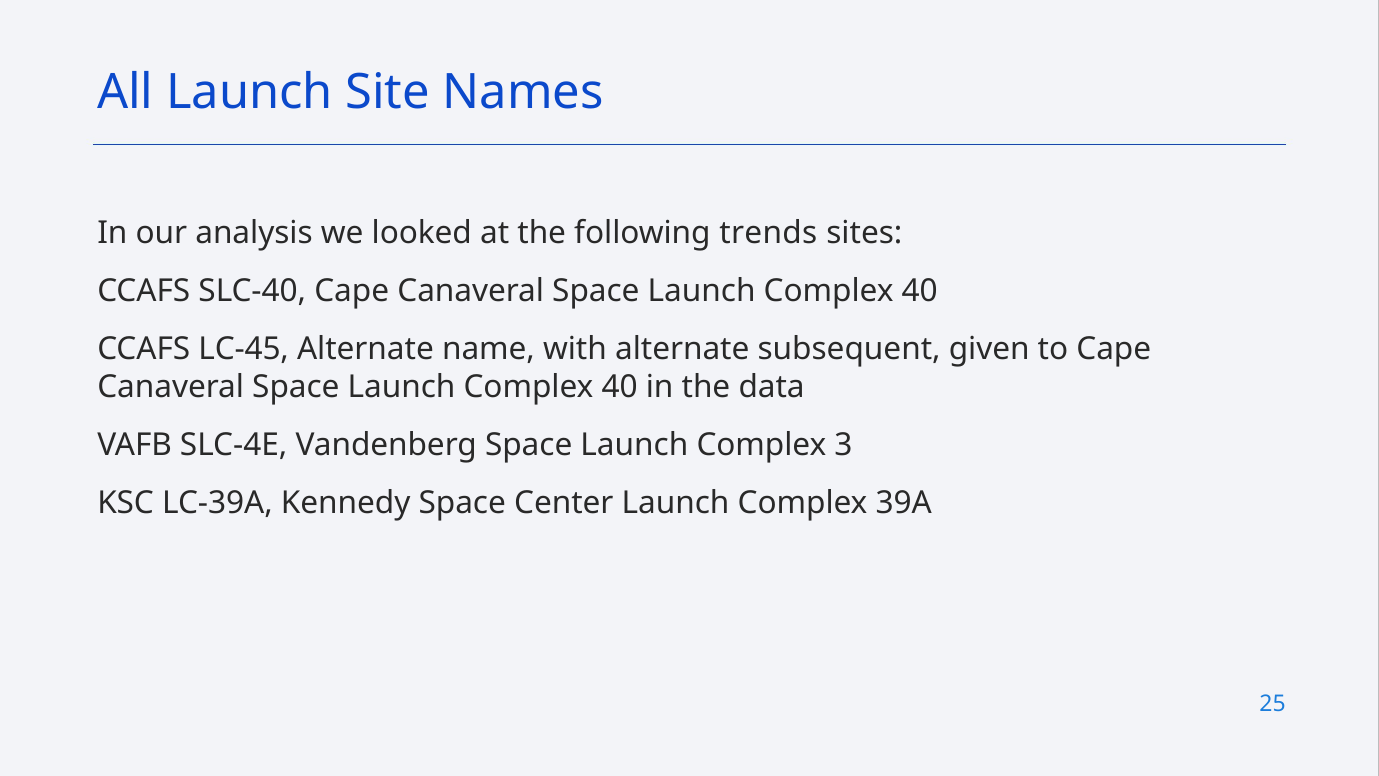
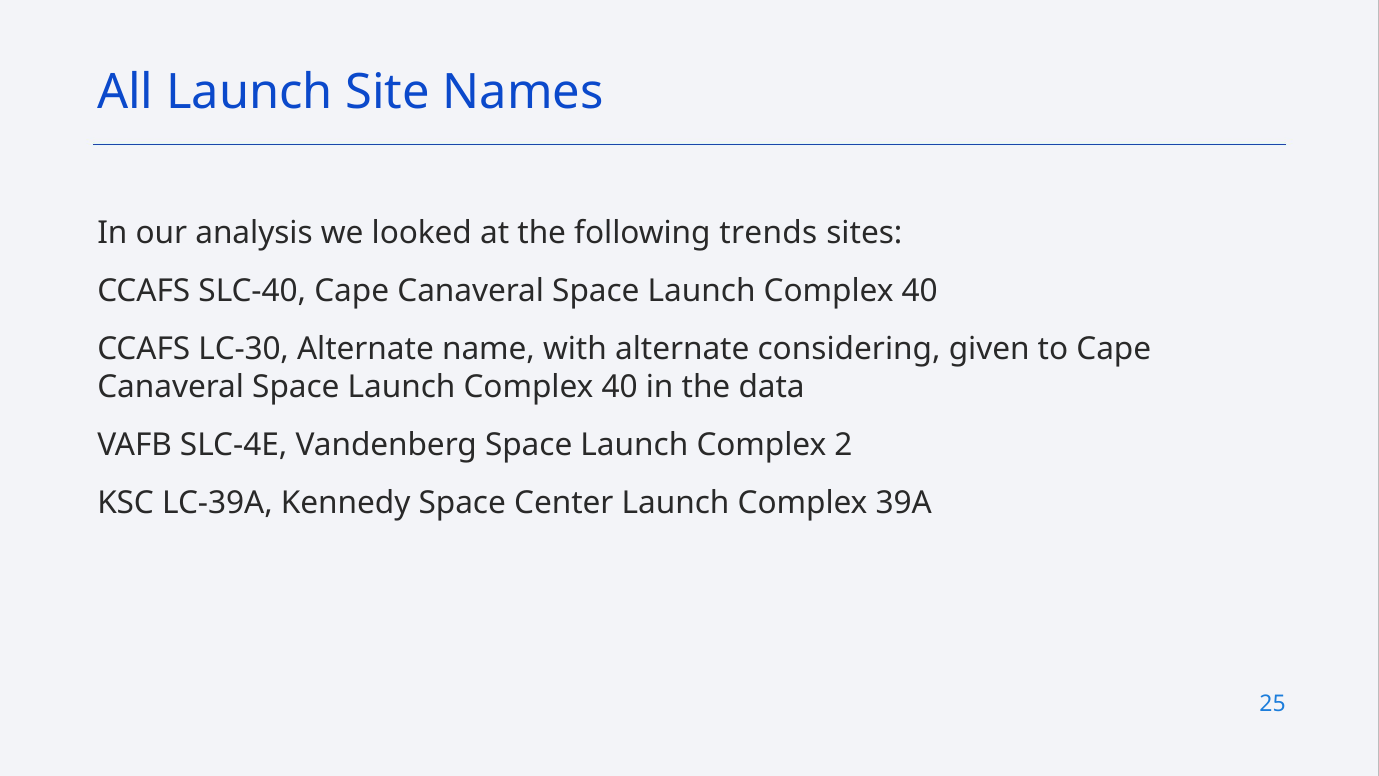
LC-45: LC-45 -> LC-30
subsequent: subsequent -> considering
3: 3 -> 2
